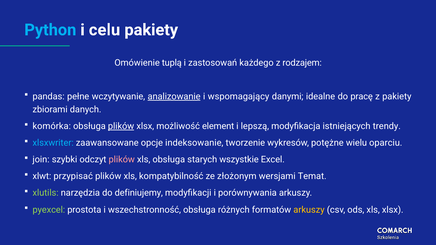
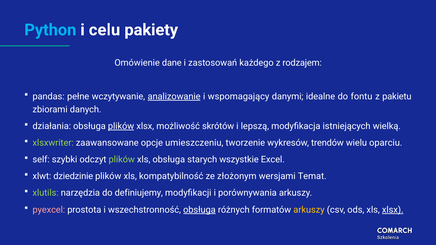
tuplą: tuplą -> dane
pracę: pracę -> fontu
z pakiety: pakiety -> pakietu
komórka: komórka -> działania
element: element -> skrótów
trendy: trendy -> wielką
xlsxwriter colour: light blue -> light green
indeksowanie: indeksowanie -> umieszczeniu
potężne: potężne -> trendów
join: join -> self
plików at (122, 160) colour: pink -> light green
przypisać: przypisać -> dziedzinie
pyexcel colour: light green -> pink
obsługa at (199, 210) underline: none -> present
xlsx at (393, 210) underline: none -> present
